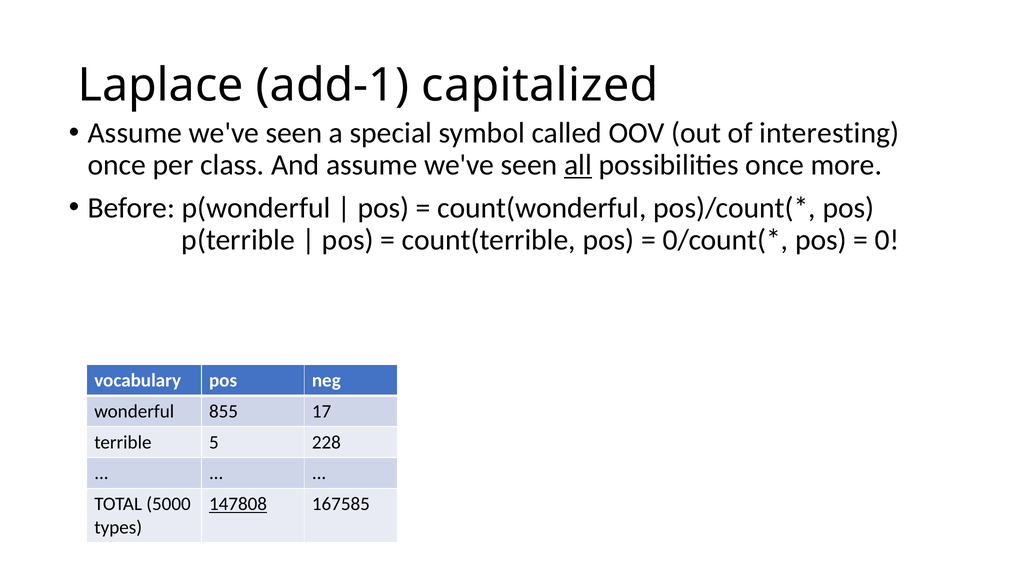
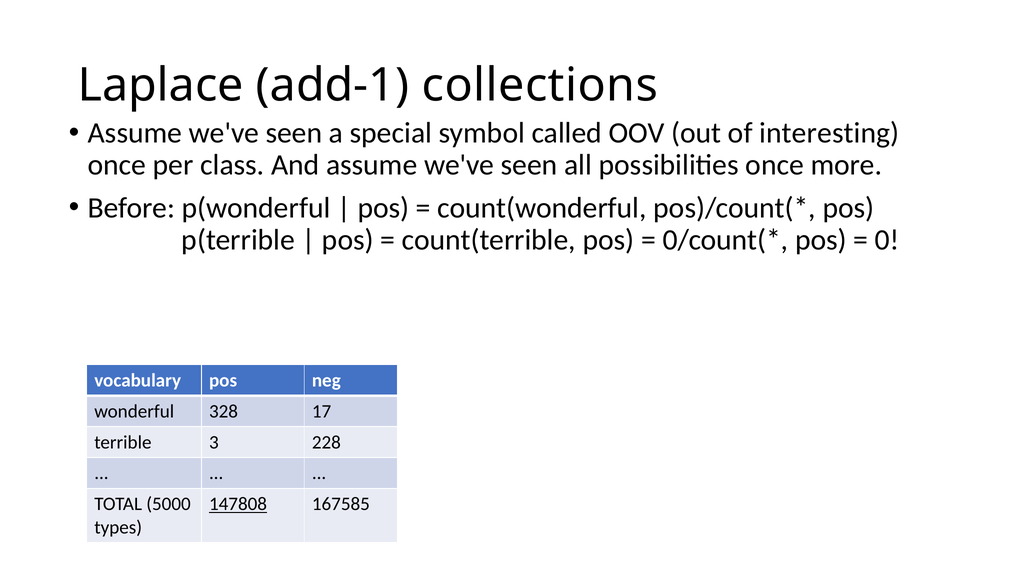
capitalized: capitalized -> collections
all underline: present -> none
855: 855 -> 328
5: 5 -> 3
